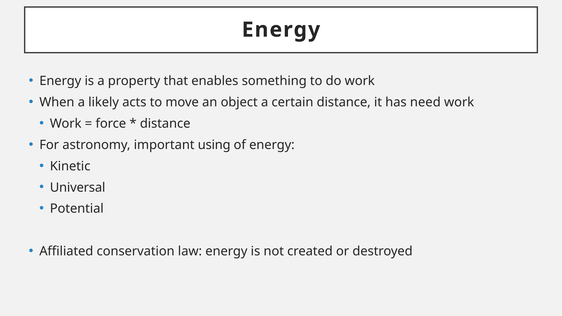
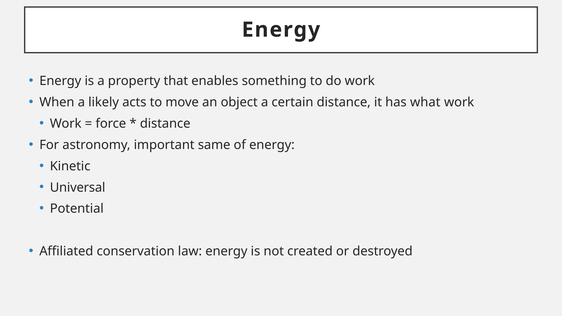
need: need -> what
using: using -> same
